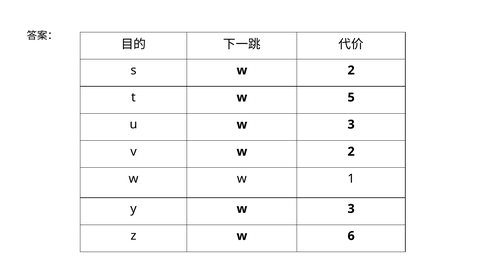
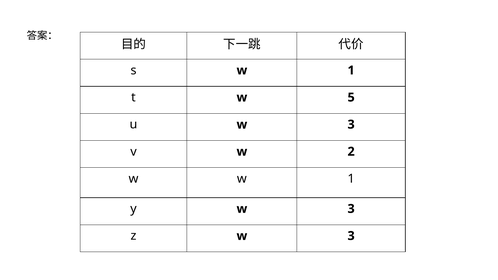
s w 2: 2 -> 1
z w 6: 6 -> 3
